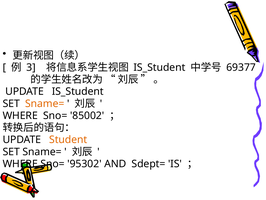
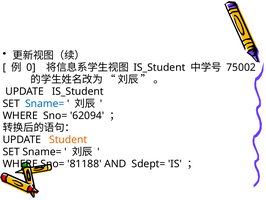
3: 3 -> 0
69377: 69377 -> 75002
Sname= at (45, 103) colour: orange -> blue
85002: 85002 -> 62094
95302: 95302 -> 81188
